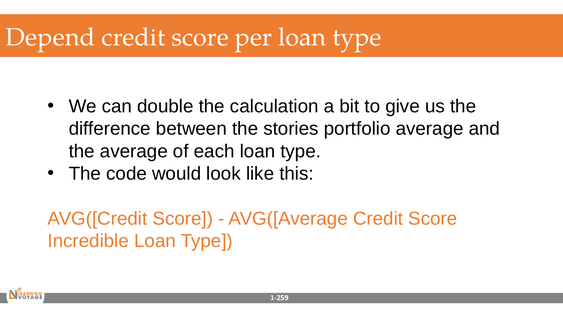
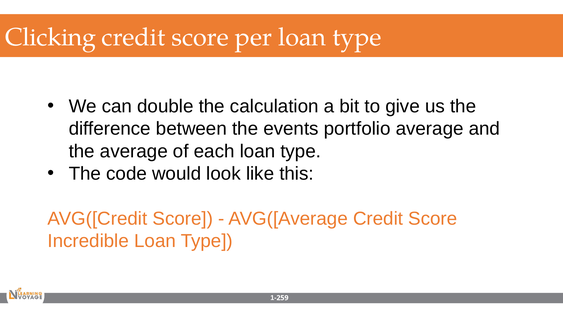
Depend: Depend -> Clicking
stories: stories -> events
